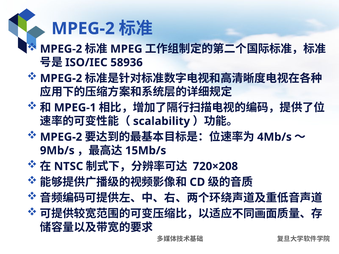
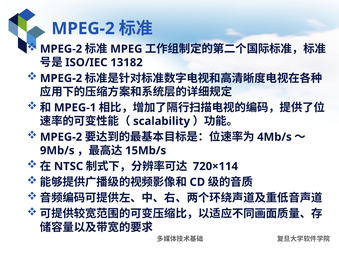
58936: 58936 -> 13182
720×208: 720×208 -> 720×114
